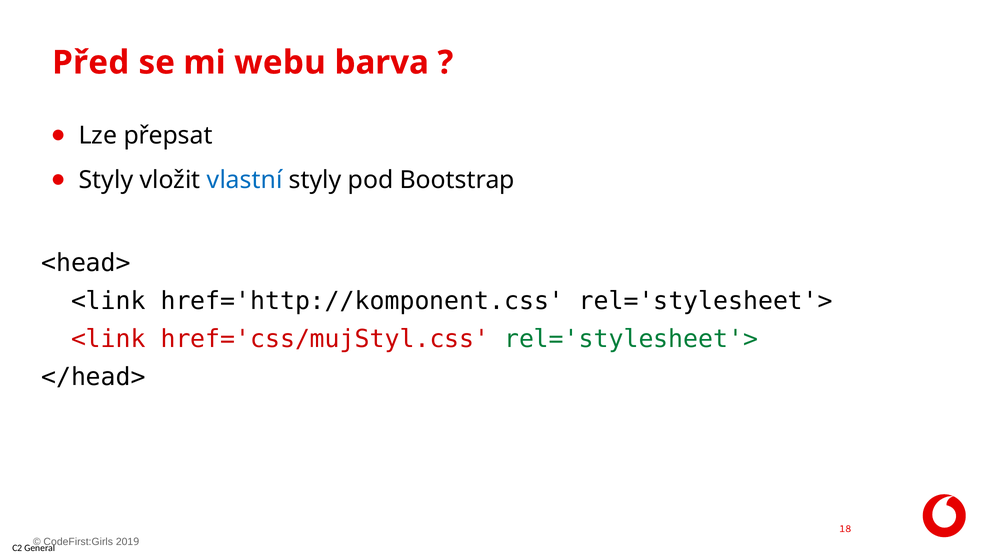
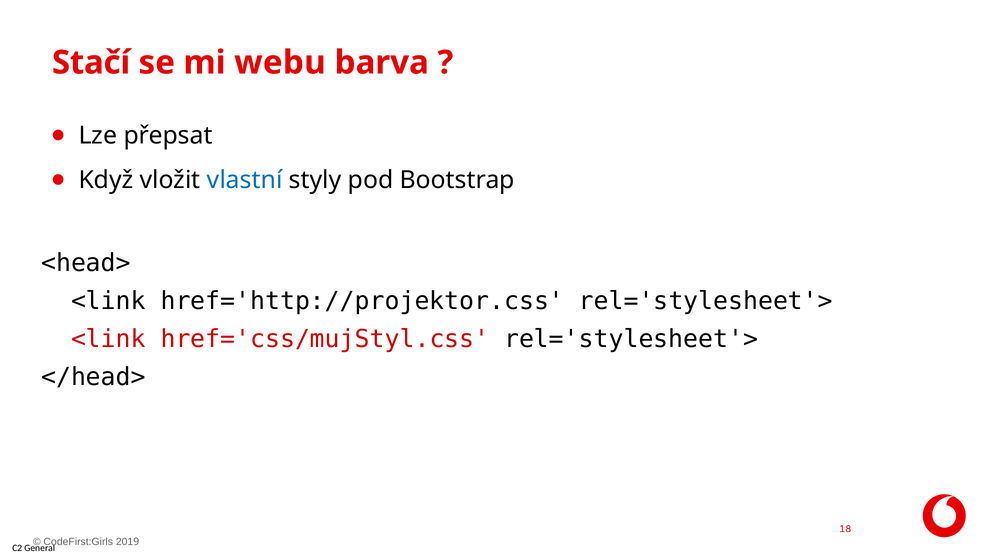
Před: Před -> Stačí
Styly at (106, 180): Styly -> Když
href='http://komponent.css: href='http://komponent.css -> href='http://projektor.css
rel='stylesheet'> at (631, 339) colour: green -> black
